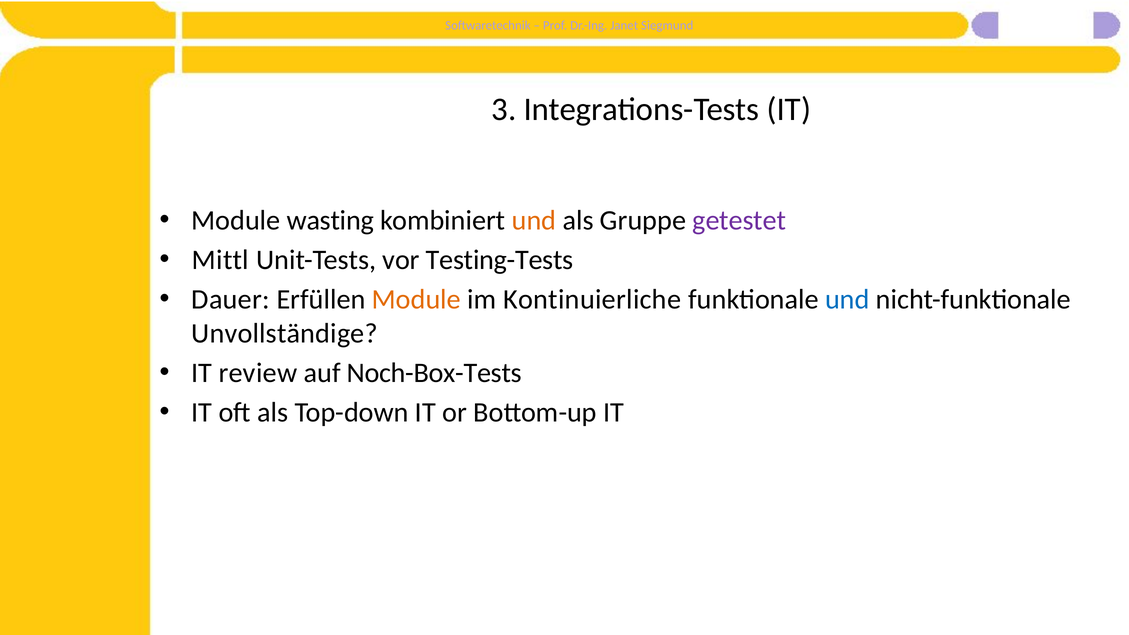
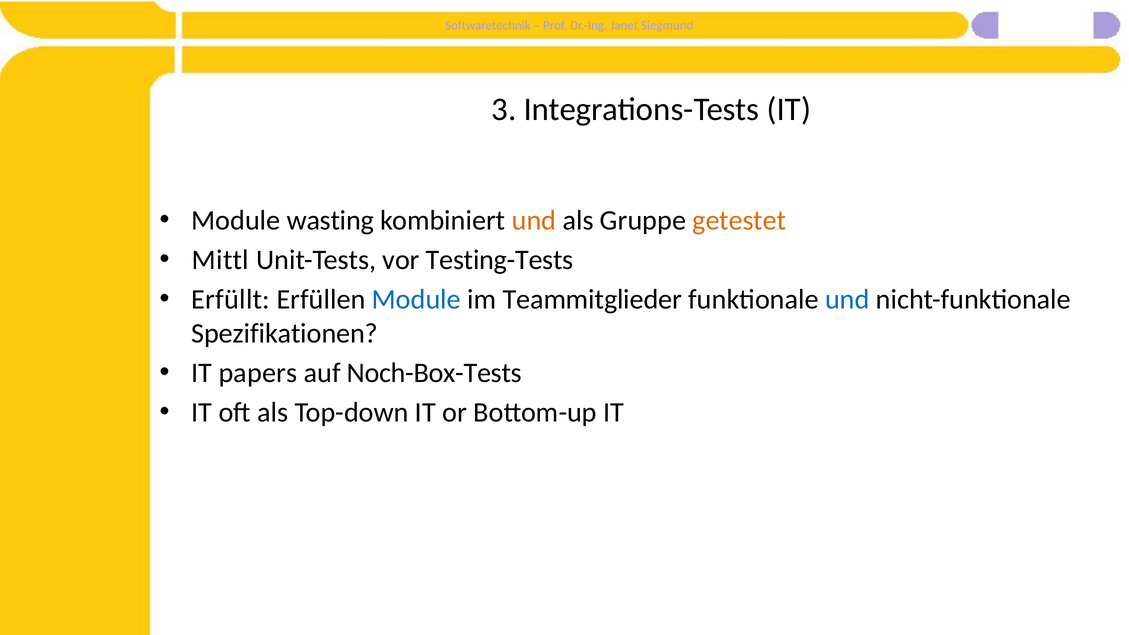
getestet colour: purple -> orange
Dauer: Dauer -> Erfüllt
Module at (416, 300) colour: orange -> blue
Kontinuierliche: Kontinuierliche -> Teammitglieder
Unvollständige: Unvollständige -> Spezifikationen
review: review -> papers
